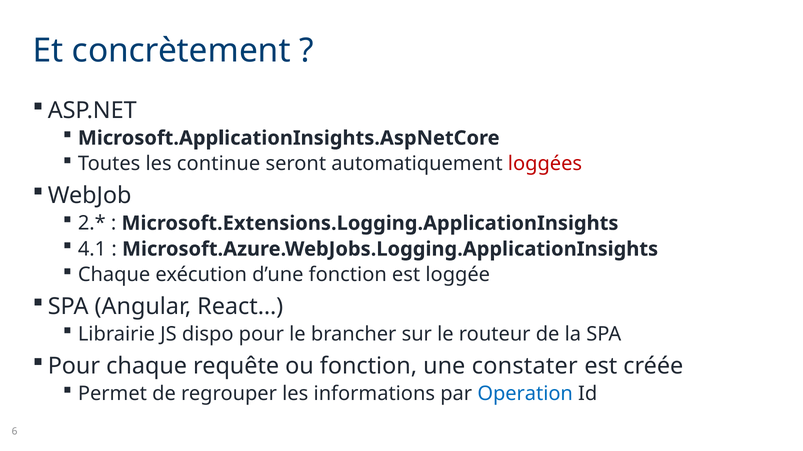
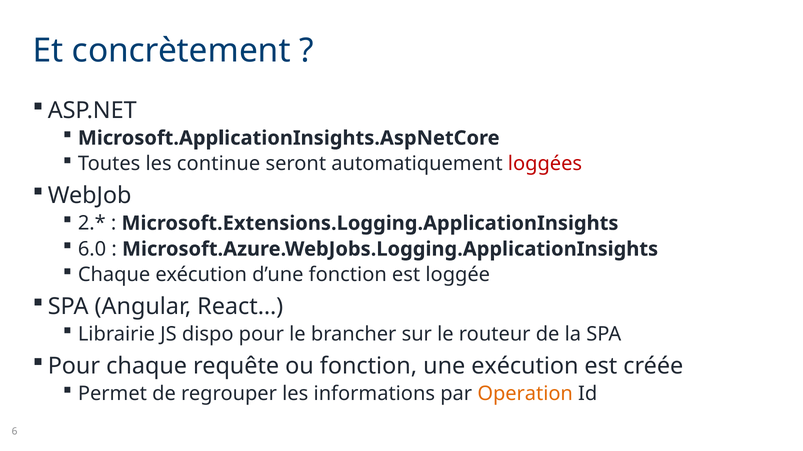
4.1: 4.1 -> 6.0
une constater: constater -> exécution
Operation colour: blue -> orange
